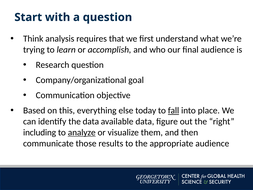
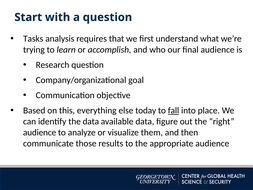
Think: Think -> Tasks
including at (40, 132): including -> audience
analyze underline: present -> none
